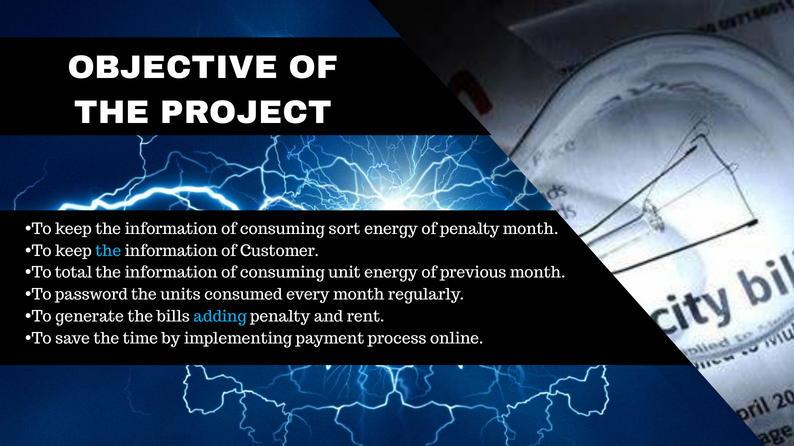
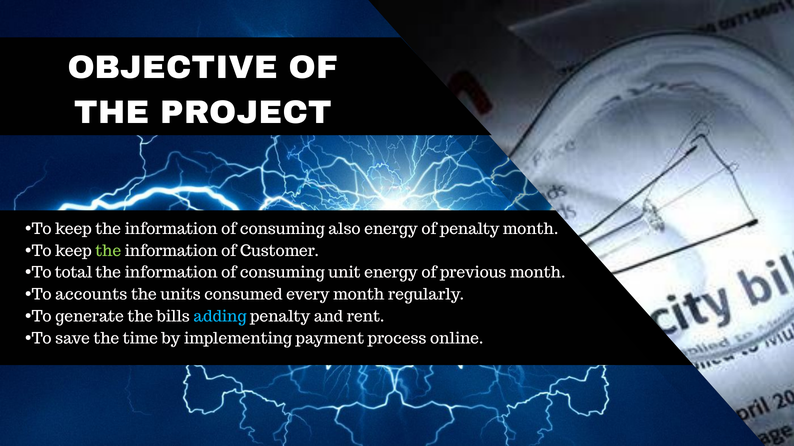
sort: sort -> also
the at (108, 251) colour: light blue -> light green
password: password -> accounts
